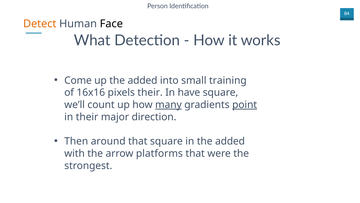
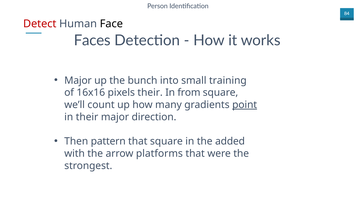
Detect colour: orange -> red
What: What -> Faces
Come at (78, 80): Come -> Major
up the added: added -> bunch
have: have -> from
many underline: present -> none
around: around -> pattern
